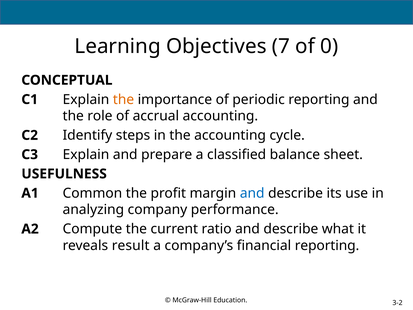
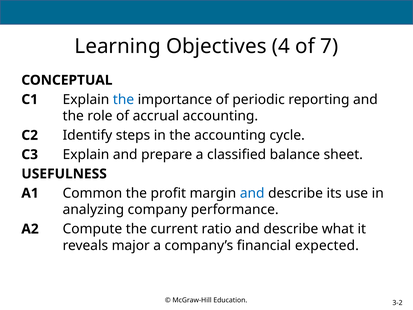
7: 7 -> 4
0: 0 -> 7
the at (124, 99) colour: orange -> blue
result: result -> major
financial reporting: reporting -> expected
